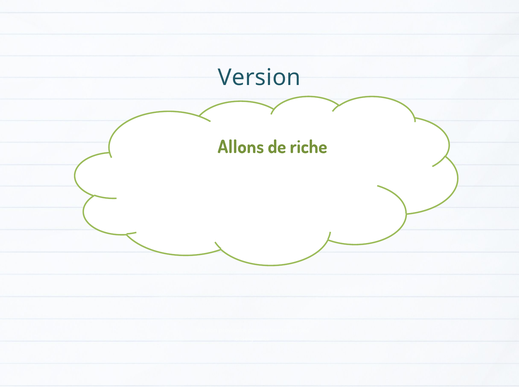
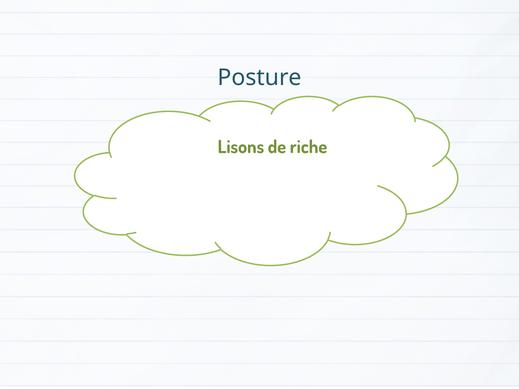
Version at (259, 78): Version -> Posture
Allons: Allons -> Lisons
